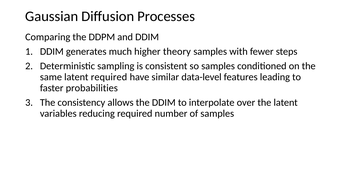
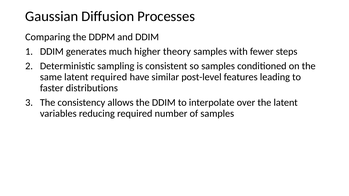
data-level: data-level -> post-level
probabilities: probabilities -> distributions
